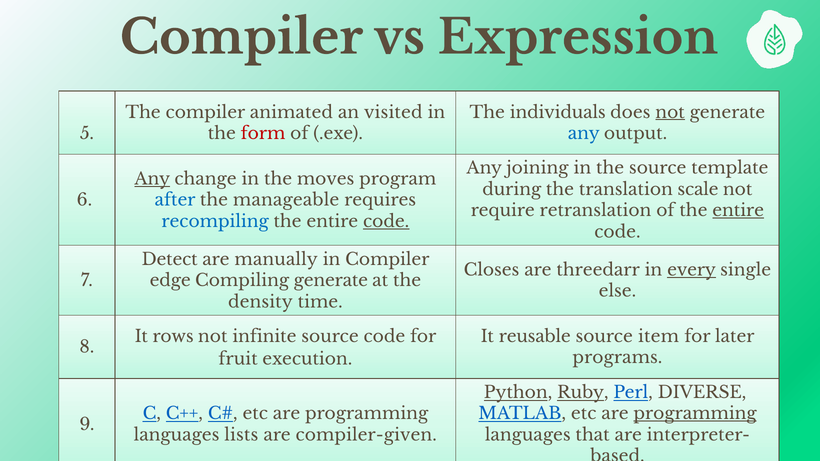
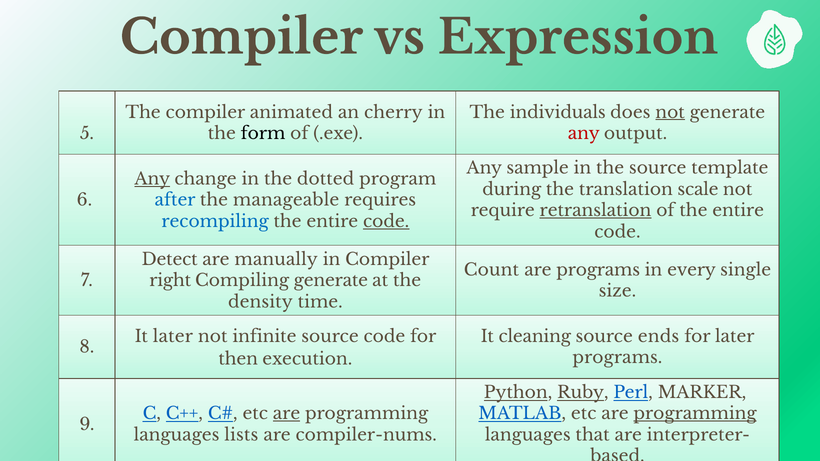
visited: visited -> cherry
form colour: red -> black
any at (584, 134) colour: blue -> red
joining: joining -> sample
moves: moves -> dotted
retranslation underline: none -> present
entire at (738, 211) underline: present -> none
Closes: Closes -> Count
are threedarr: threedarr -> programs
every underline: present -> none
edge: edge -> right
else: else -> size
It rows: rows -> later
reusable: reusable -> cleaning
item: item -> ends
fruit: fruit -> then
DIVERSE: DIVERSE -> MARKER
are at (287, 414) underline: none -> present
compiler-given: compiler-given -> compiler-nums
